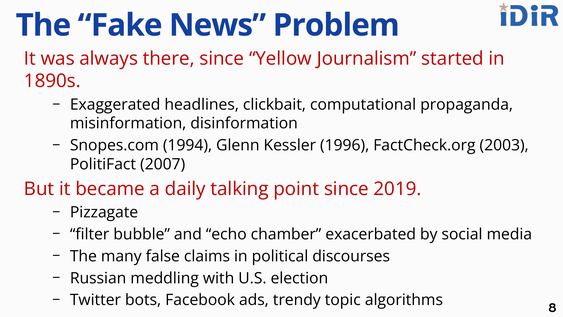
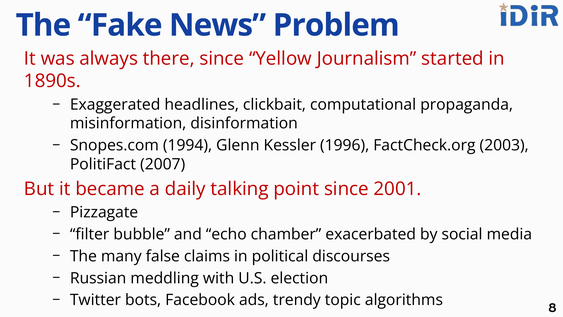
2019: 2019 -> 2001
